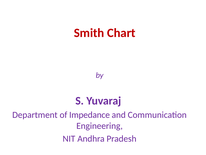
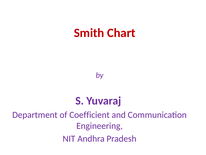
Impedance: Impedance -> Coefficient
